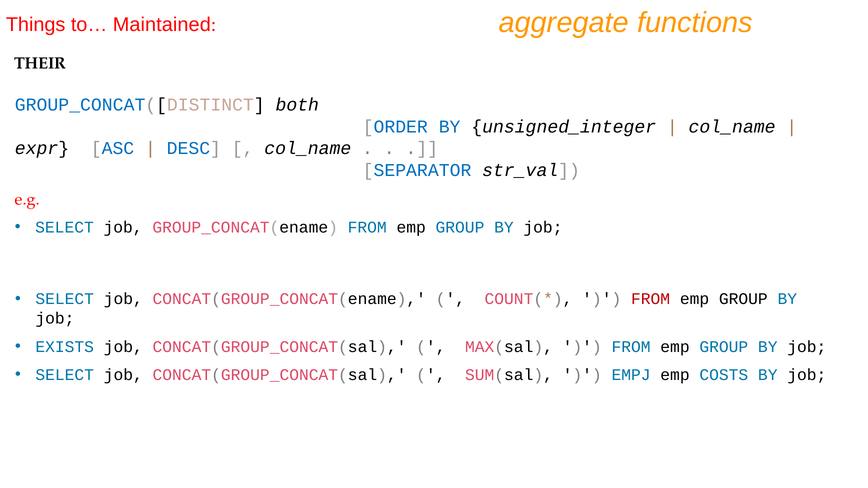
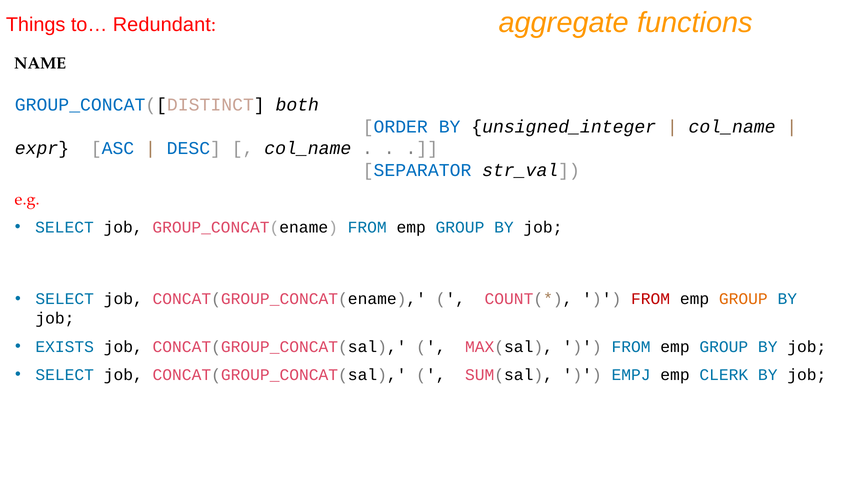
Maintained: Maintained -> Redundant
THEIR: THEIR -> NAME
GROUP at (743, 299) colour: black -> orange
COSTS: COSTS -> CLERK
